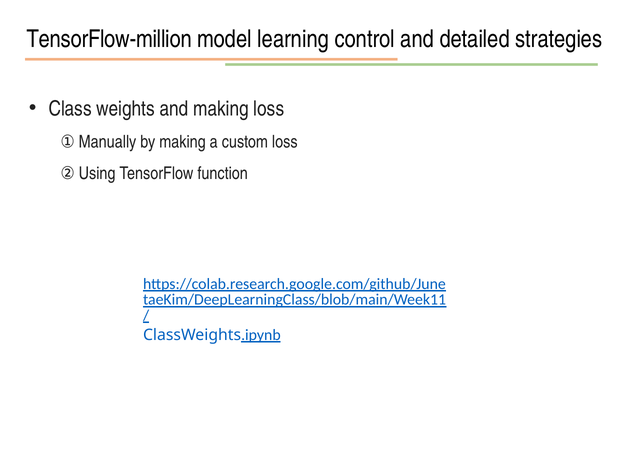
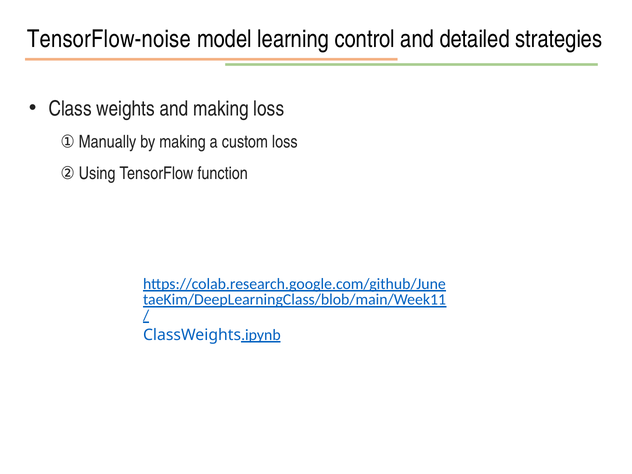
TensorFlow-million: TensorFlow-million -> TensorFlow-noise
